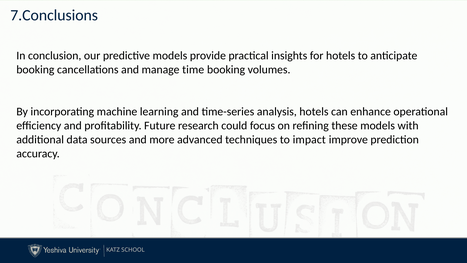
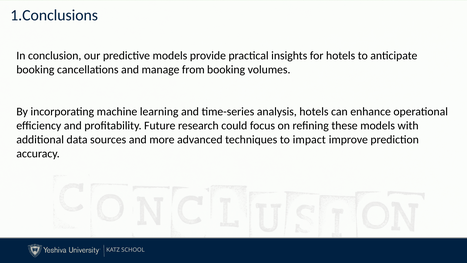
7.Conclusions: 7.Conclusions -> 1.Conclusions
time: time -> from
